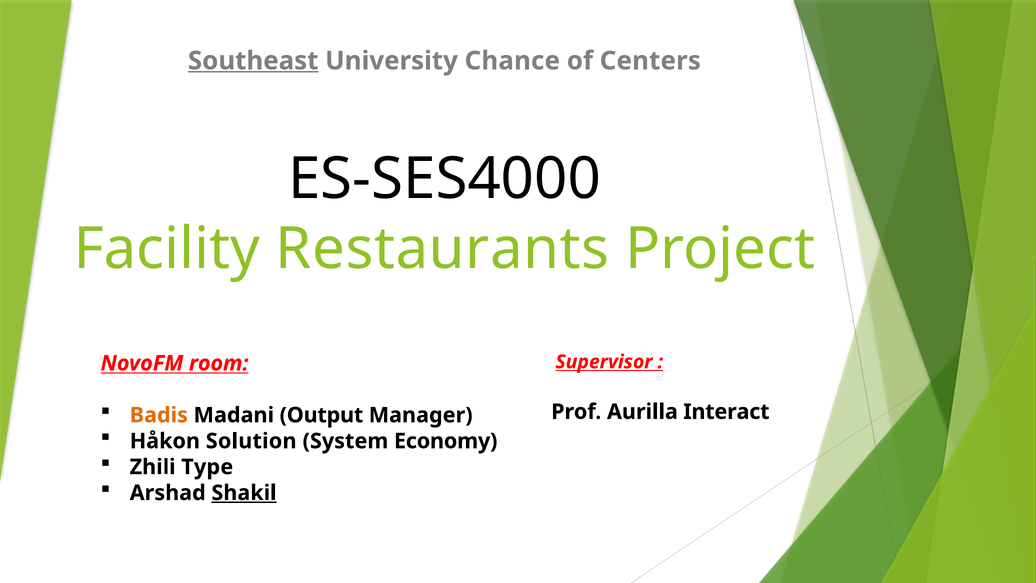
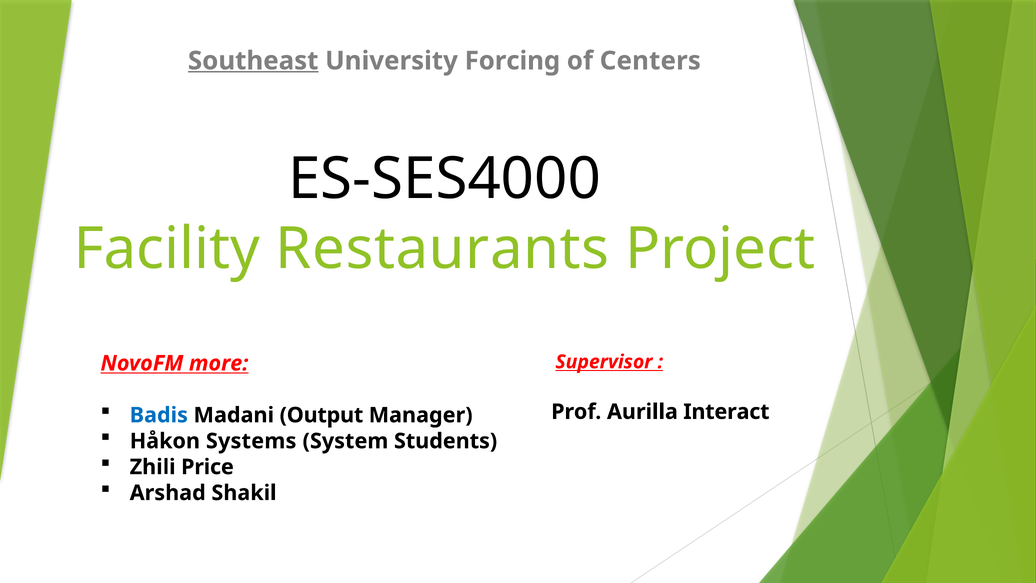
Chance: Chance -> Forcing
room: room -> more
Badis colour: orange -> blue
Solution: Solution -> Systems
Economy: Economy -> Students
Type: Type -> Price
Shakil underline: present -> none
